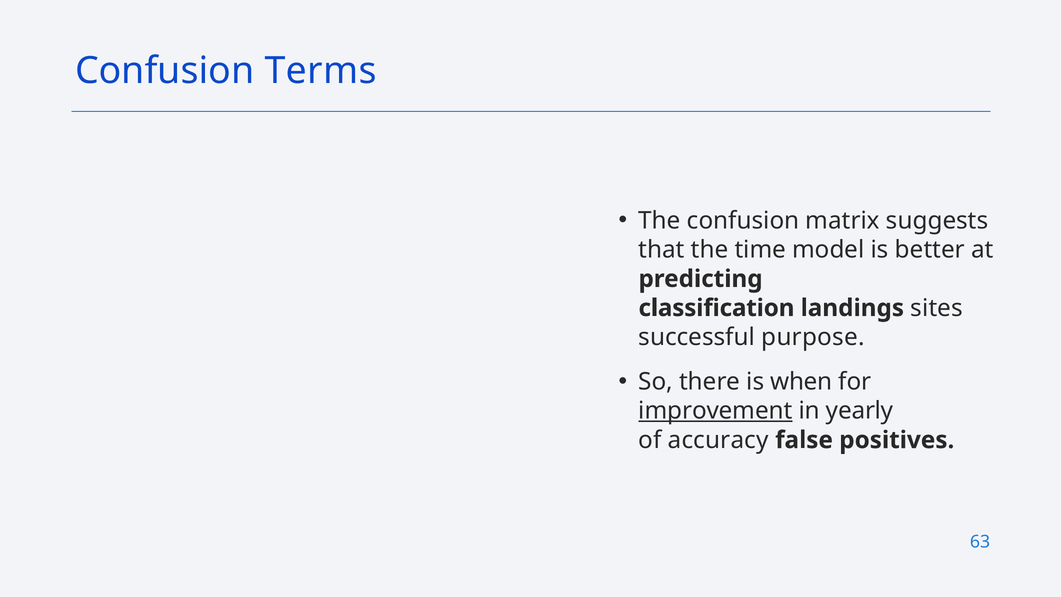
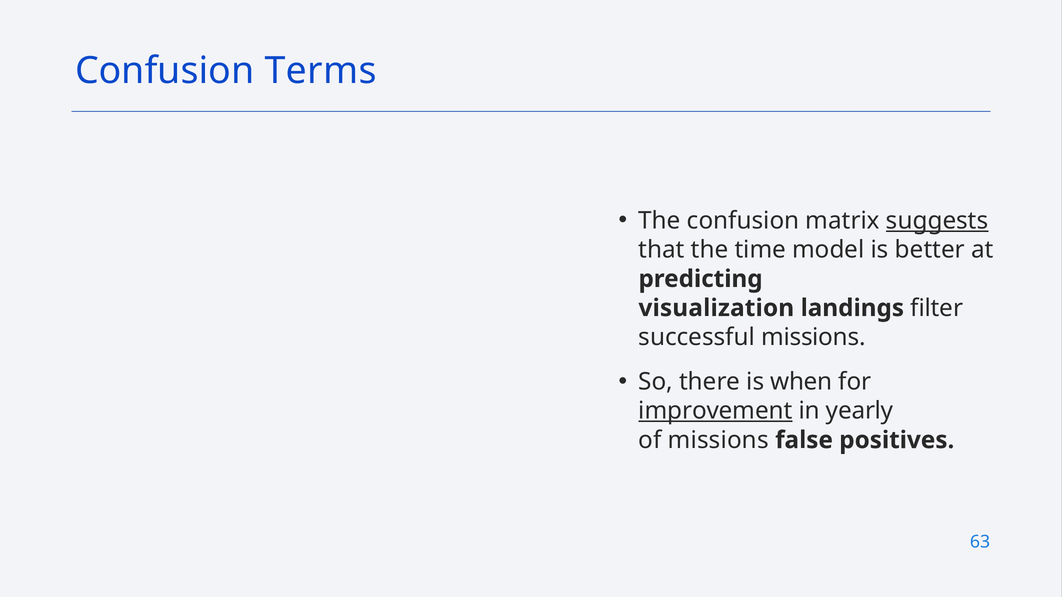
suggests underline: none -> present
classification: classification -> visualization
sites: sites -> filter
successful purpose: purpose -> missions
of accuracy: accuracy -> missions
